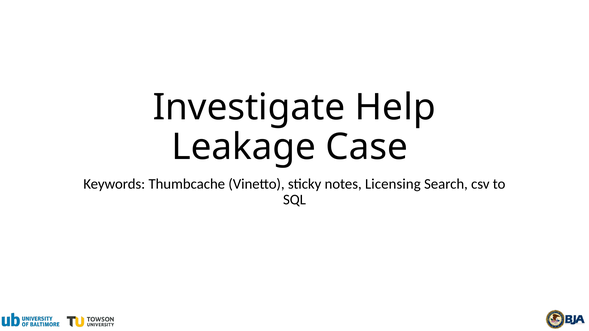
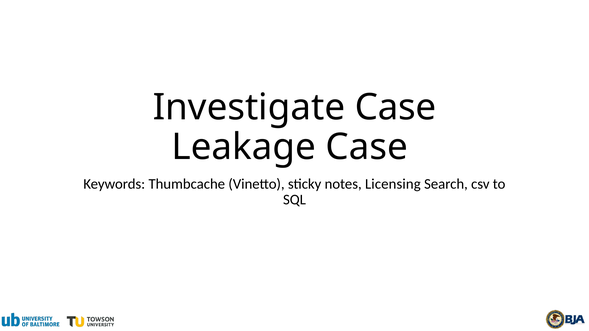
Investigate Help: Help -> Case
